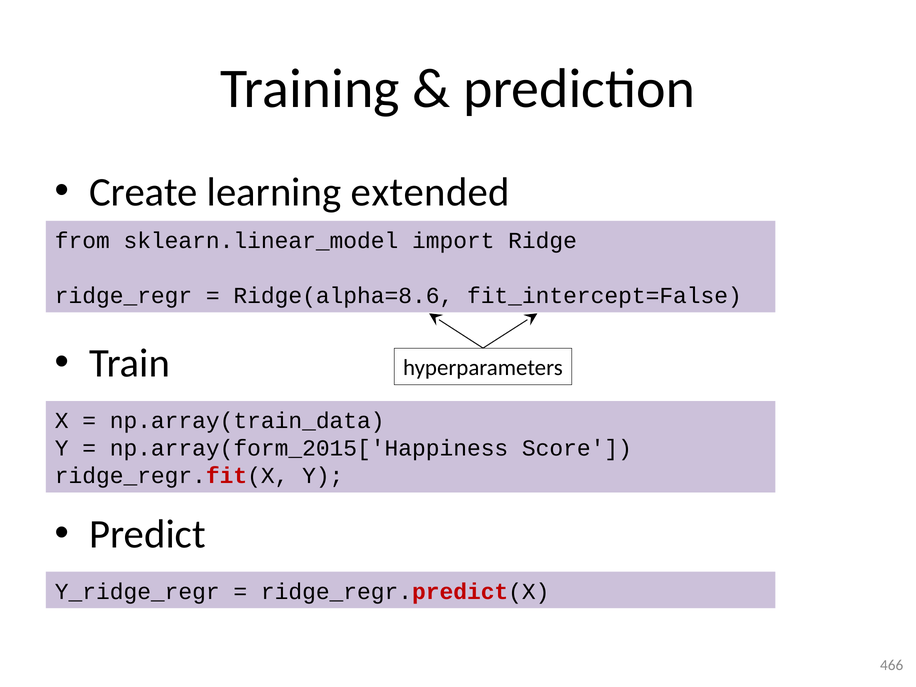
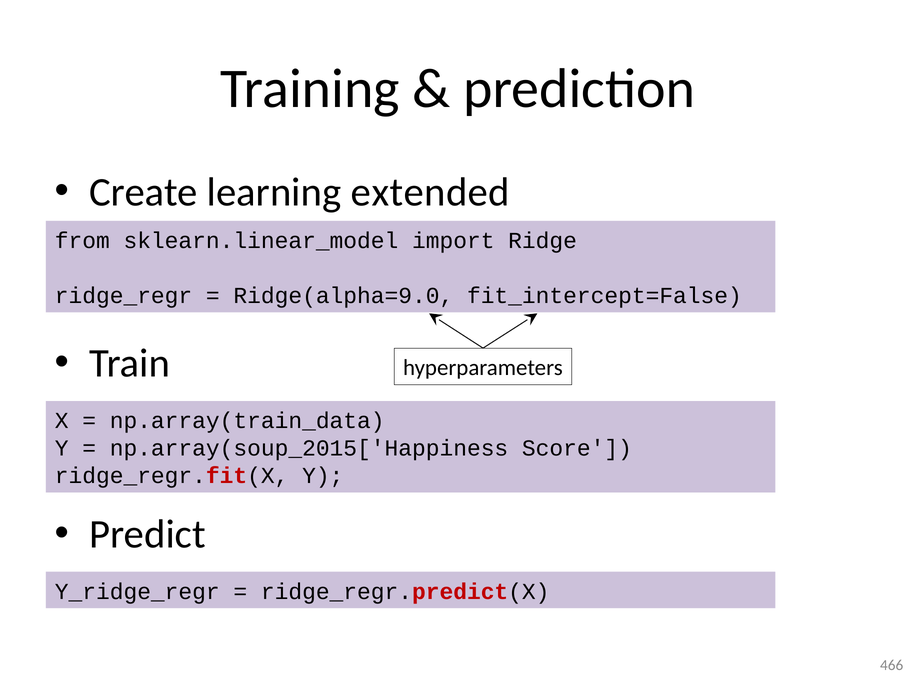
Ridge(alpha=8.6: Ridge(alpha=8.6 -> Ridge(alpha=9.0
np.array(form_2015['Happiness: np.array(form_2015['Happiness -> np.array(soup_2015['Happiness
